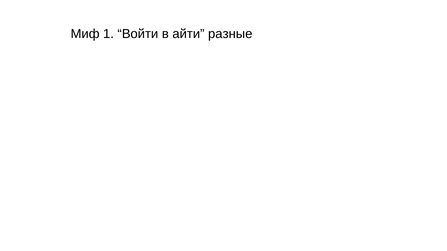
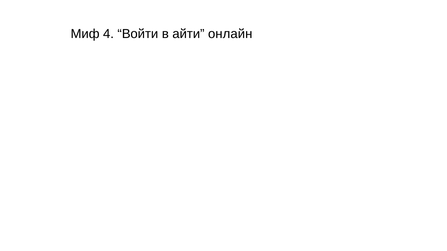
1: 1 -> 4
разные: разные -> онлайн
